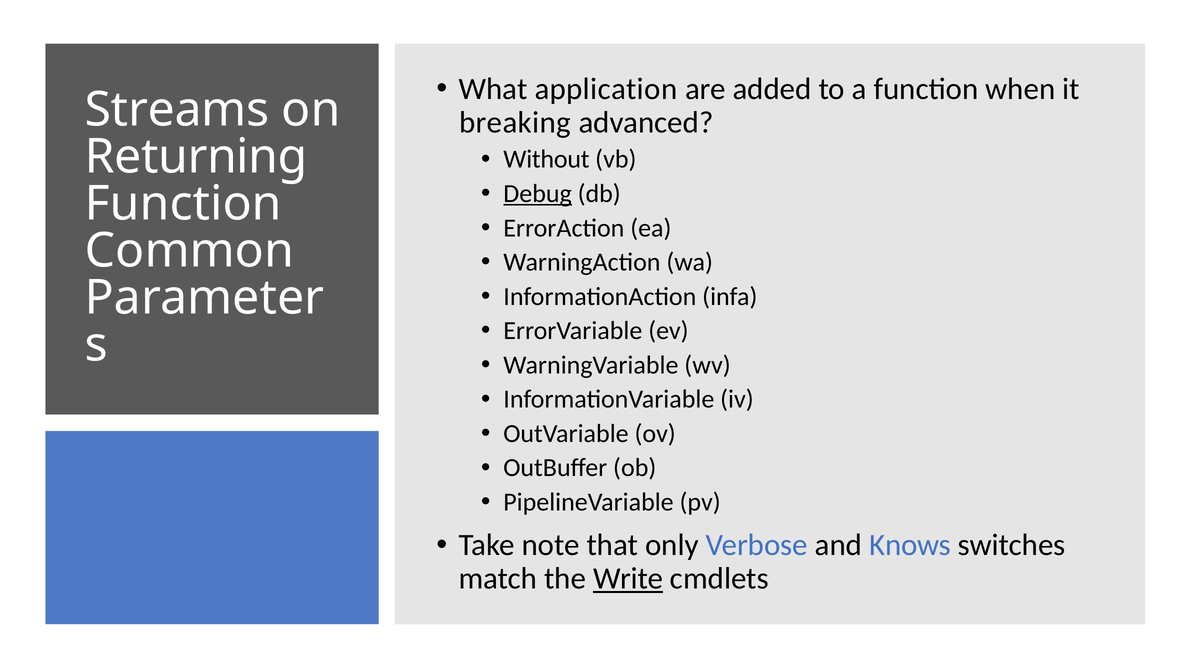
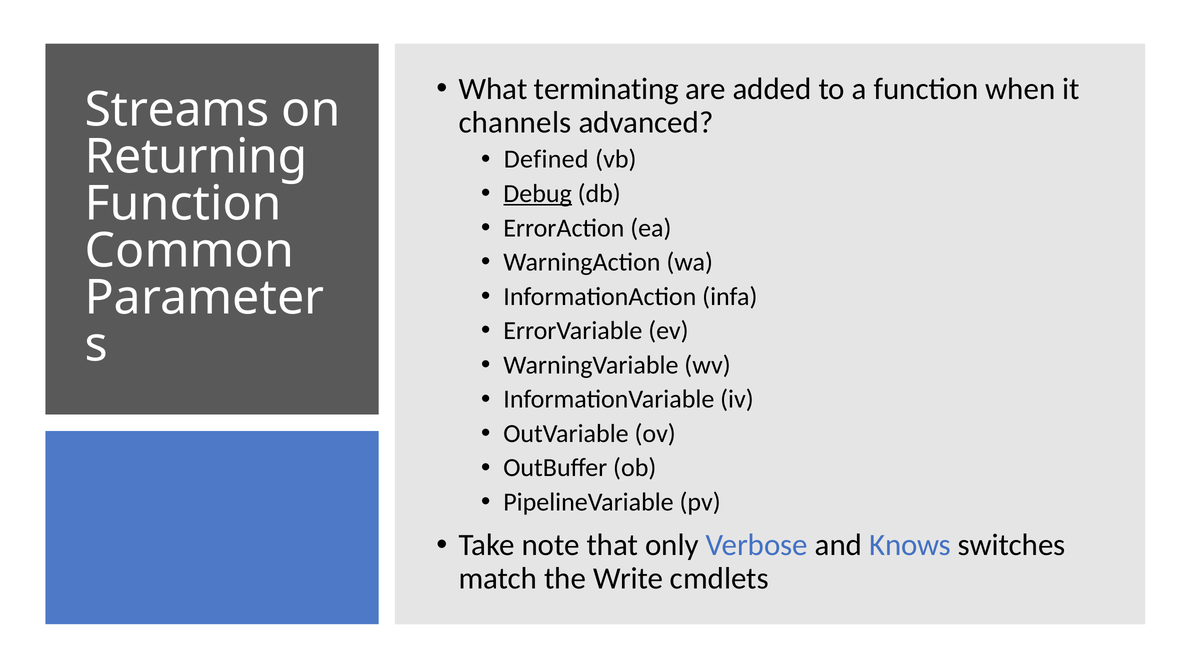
application: application -> terminating
breaking: breaking -> channels
Without: Without -> Defined
Write underline: present -> none
